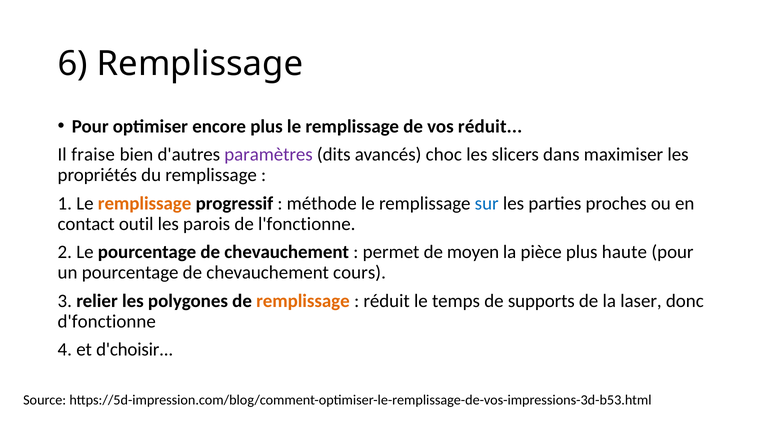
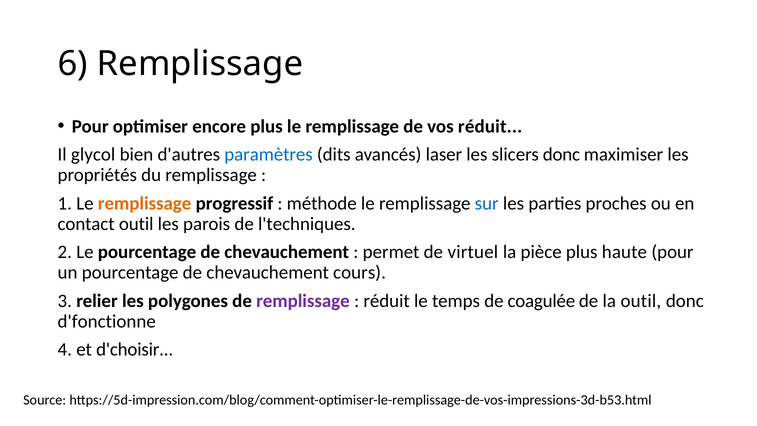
fraise: fraise -> glycol
paramètres colour: purple -> blue
choc: choc -> laser
slicers dans: dans -> donc
l'fonctionne: l'fonctionne -> l'techniques
moyen: moyen -> virtuel
remplissage at (303, 301) colour: orange -> purple
supports: supports -> coagulée
la laser: laser -> outil
